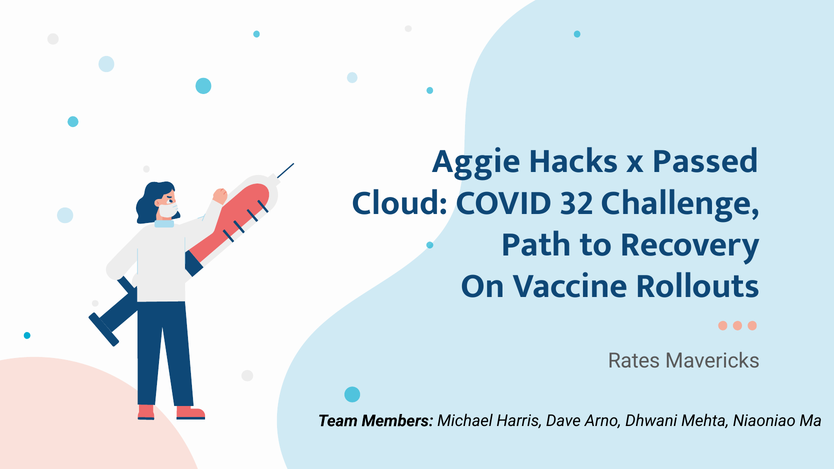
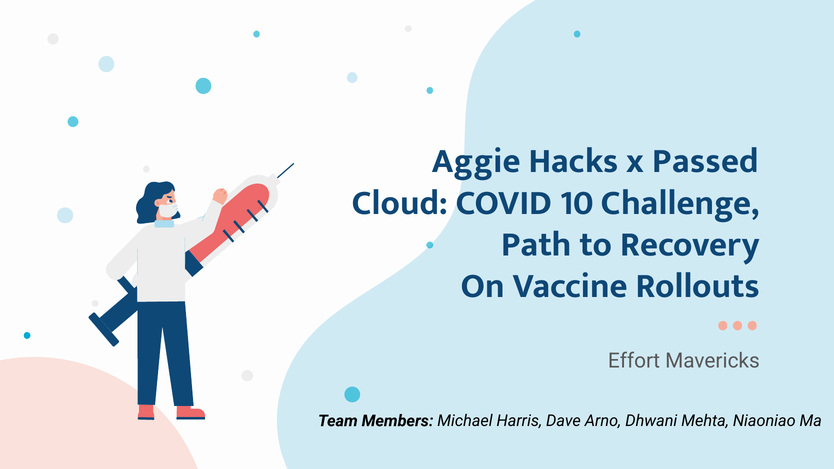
32: 32 -> 10
Rates: Rates -> Effort
